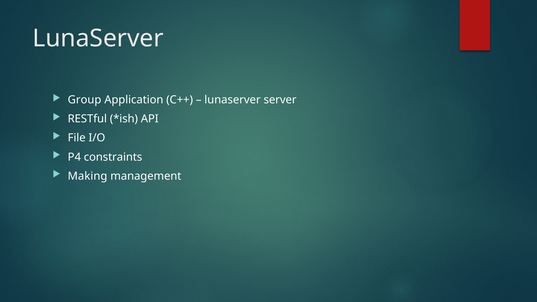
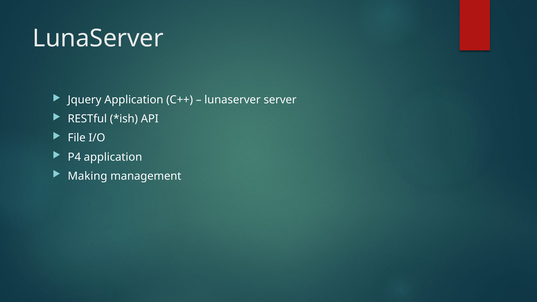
Group: Group -> Jquery
P4 constraints: constraints -> application
